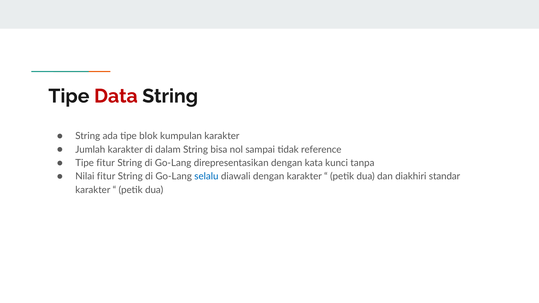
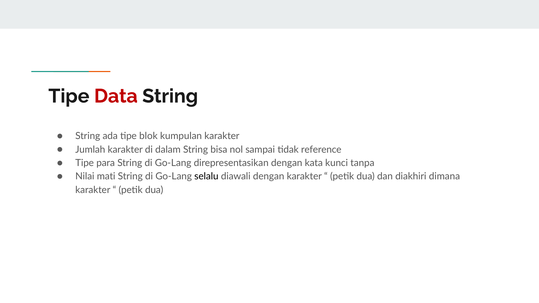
Tipe fitur: fitur -> para
Nilai fitur: fitur -> mati
selalu colour: blue -> black
standar: standar -> dimana
